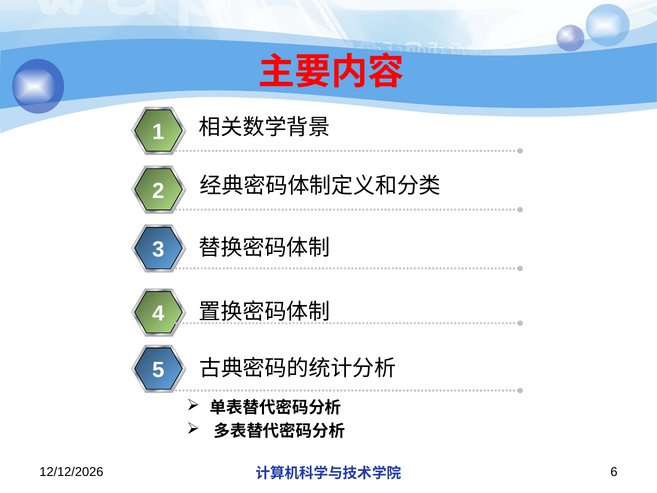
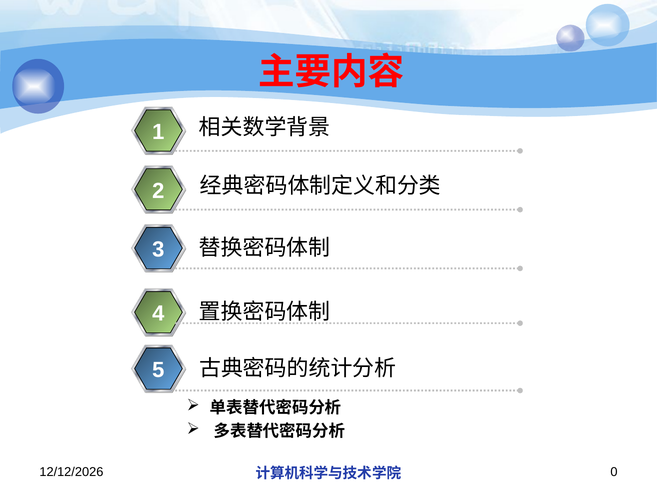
6: 6 -> 0
